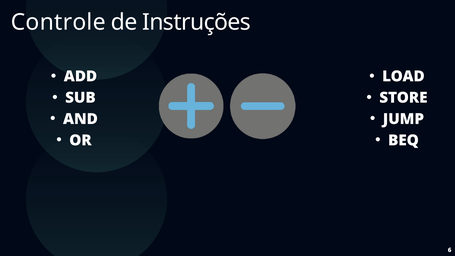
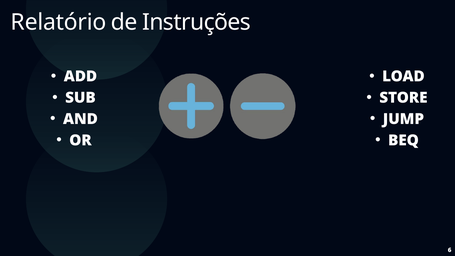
Controle: Controle -> Relatório
